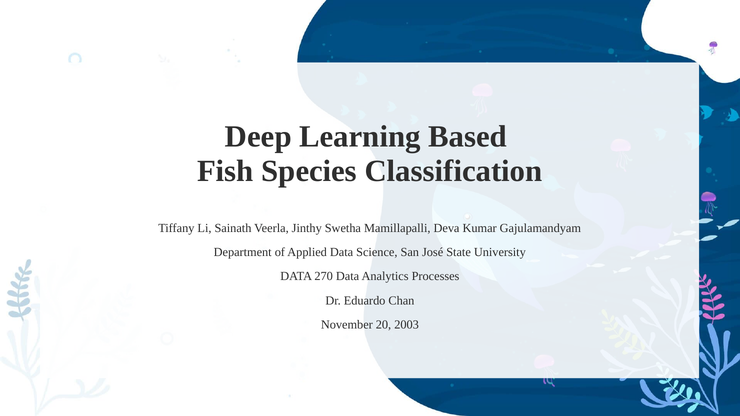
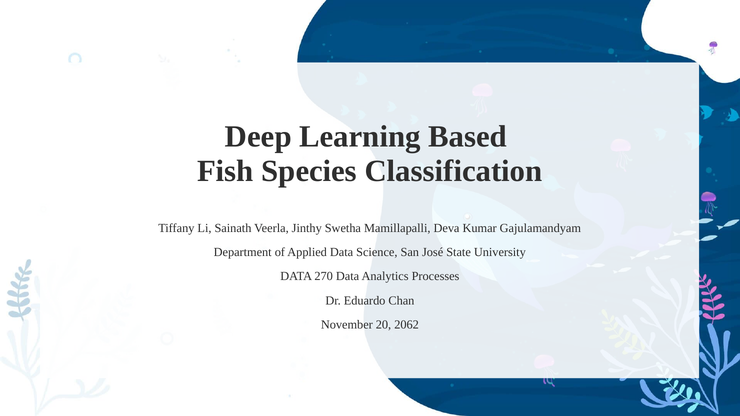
2003: 2003 -> 2062
